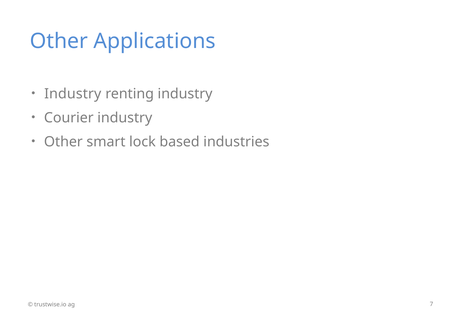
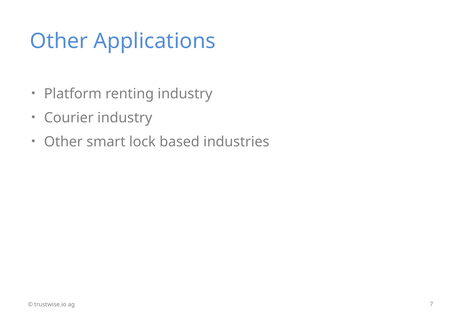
Industry at (73, 94): Industry -> Platform
